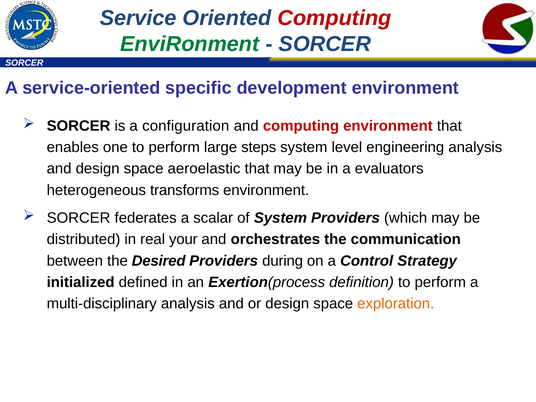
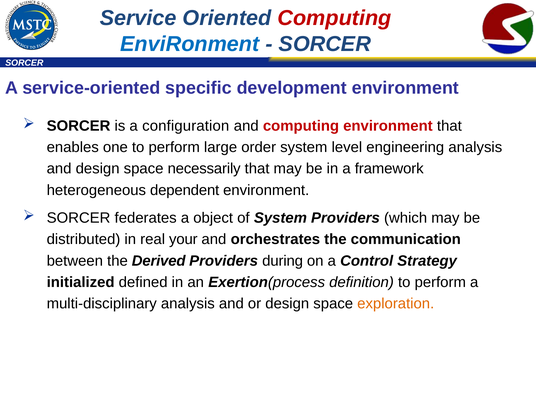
EnviRonment at (190, 44) colour: green -> blue
steps: steps -> order
aeroelastic: aeroelastic -> necessarily
evaluators: evaluators -> framework
transforms: transforms -> dependent
scalar: scalar -> object
Desired: Desired -> Derived
